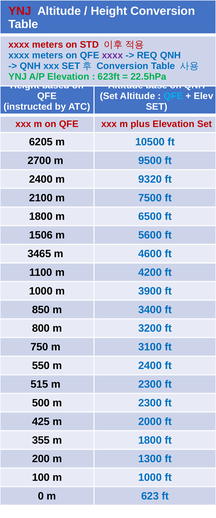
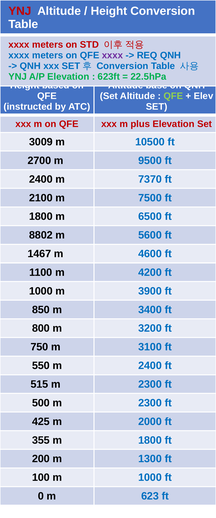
QFE at (173, 96) colour: light blue -> light green
6205: 6205 -> 3009
9320: 9320 -> 7370
1506: 1506 -> 8802
3465: 3465 -> 1467
